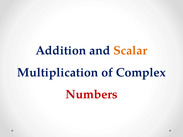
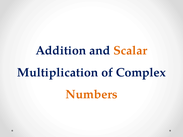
Numbers colour: red -> orange
